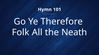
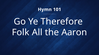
Neath: Neath -> Aaron
